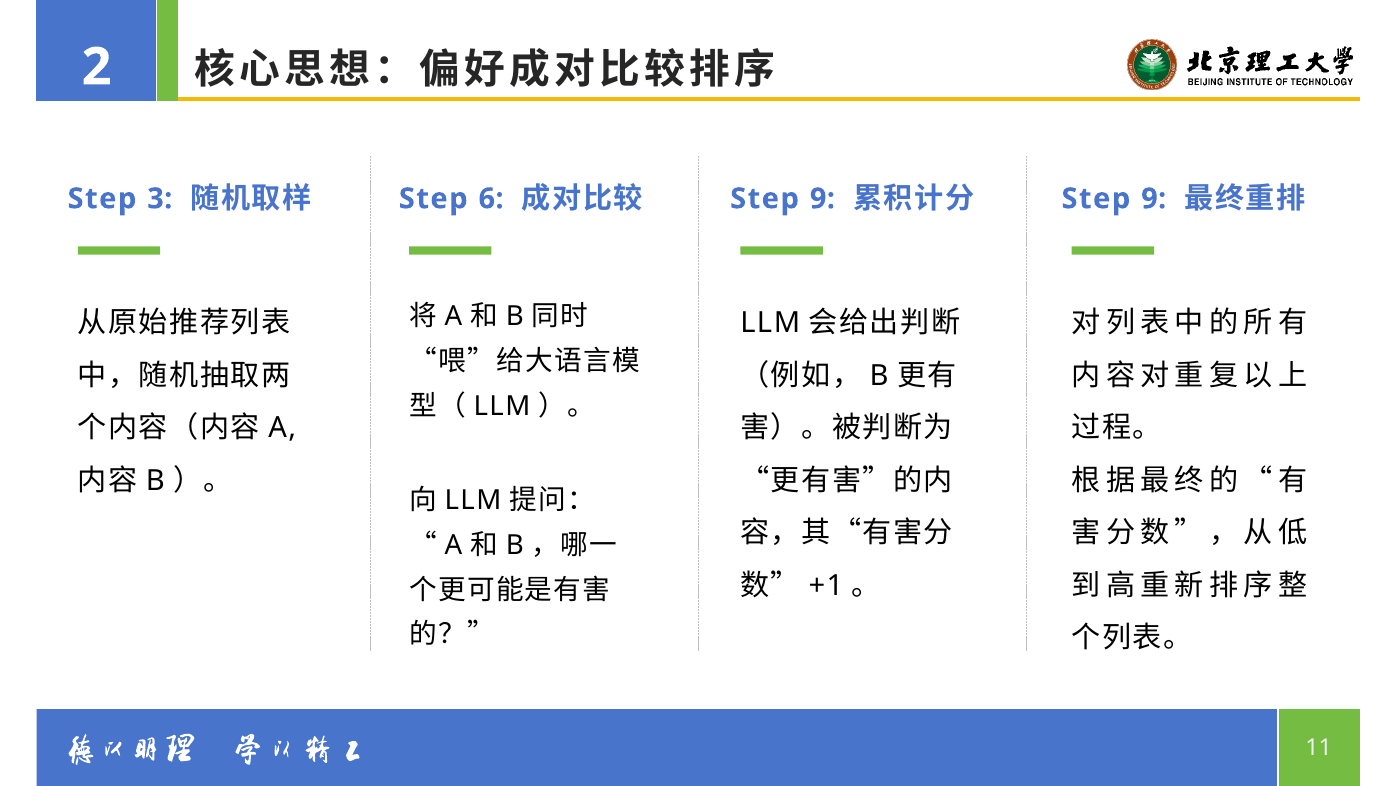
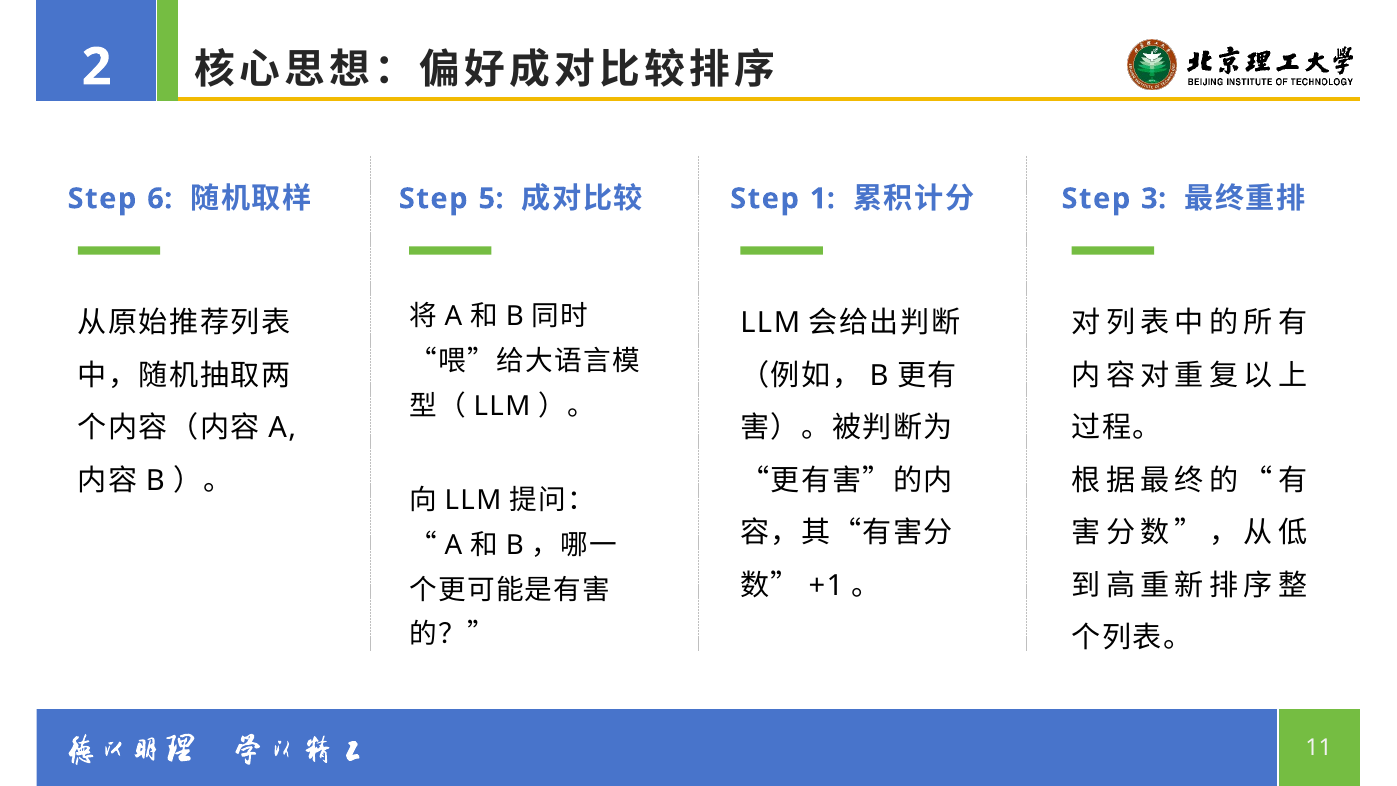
3: 3 -> 6
6: 6 -> 5
9 at (822, 199): 9 -> 1
9 at (1154, 199): 9 -> 3
